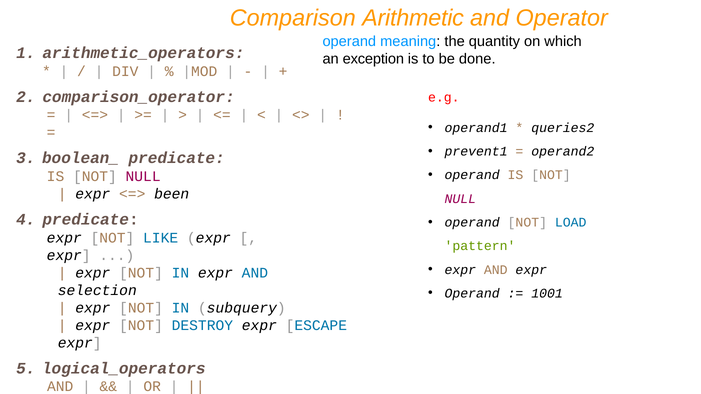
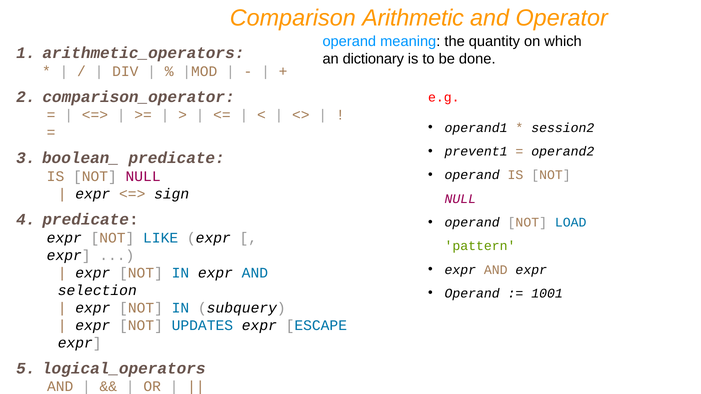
exception: exception -> dictionary
queries2: queries2 -> session2
been: been -> sign
DESTROY: DESTROY -> UPDATES
